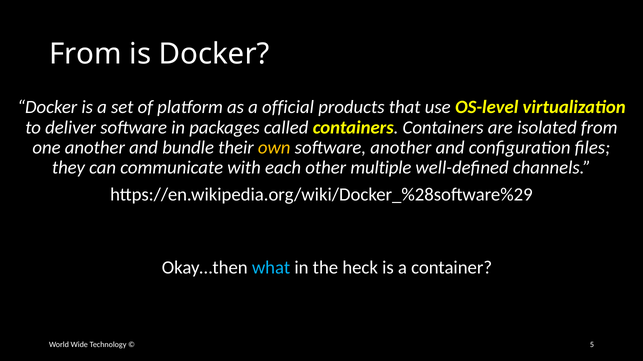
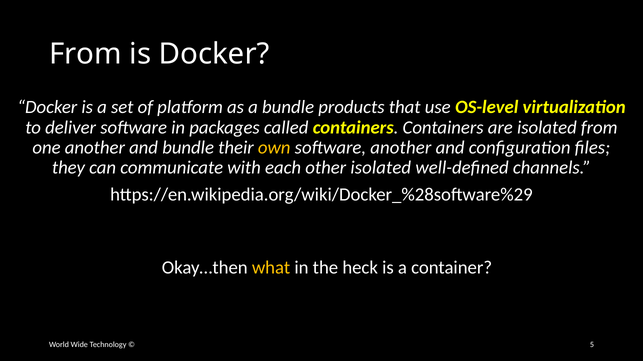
a official: official -> bundle
other multiple: multiple -> isolated
what colour: light blue -> yellow
